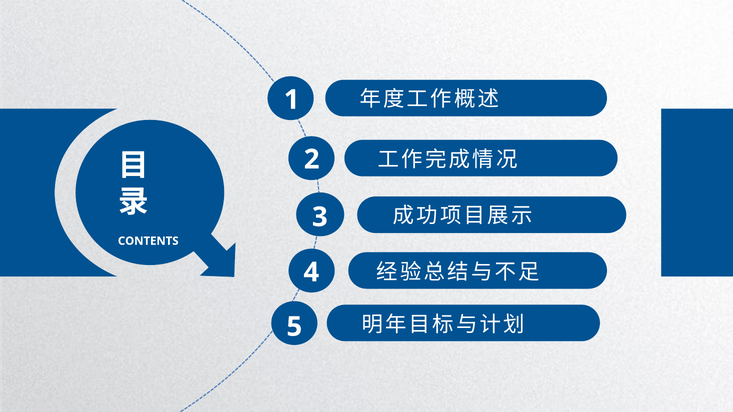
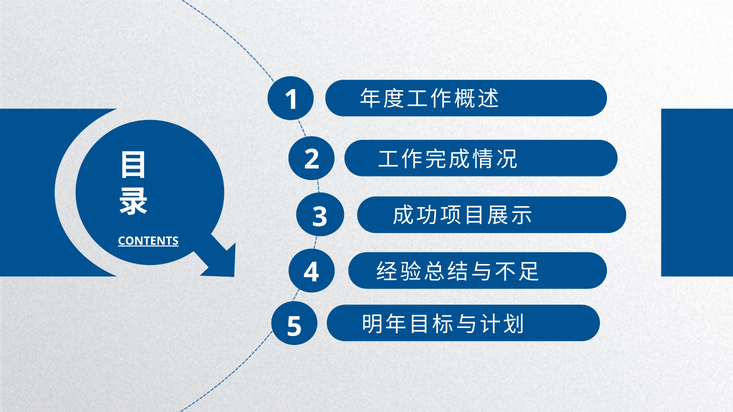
CONTENTS underline: none -> present
